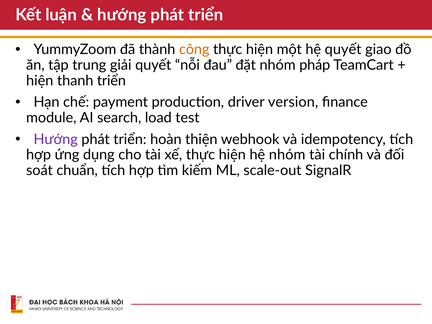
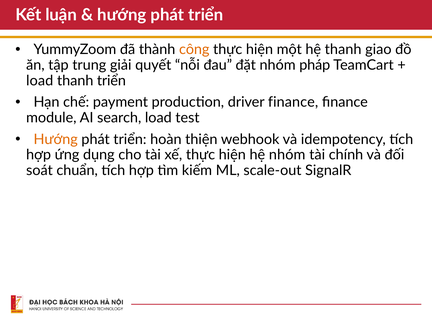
hệ quyết: quyết -> thanh
hiện at (40, 81): hiện -> load
driver version: version -> finance
Hướng at (56, 139) colour: purple -> orange
